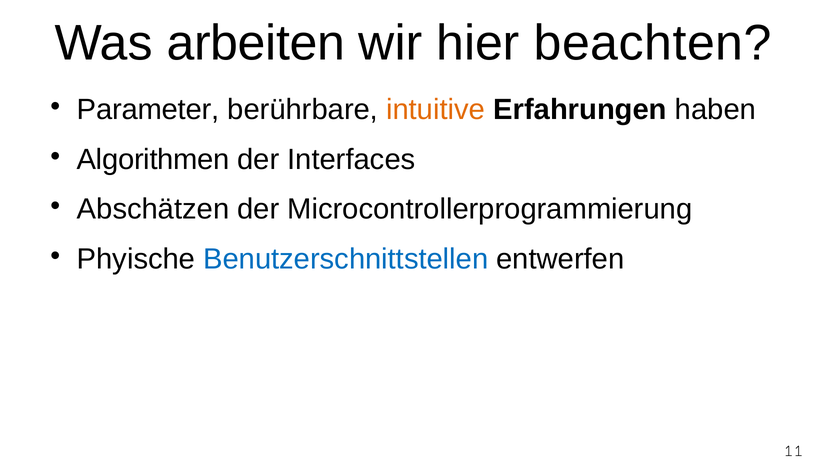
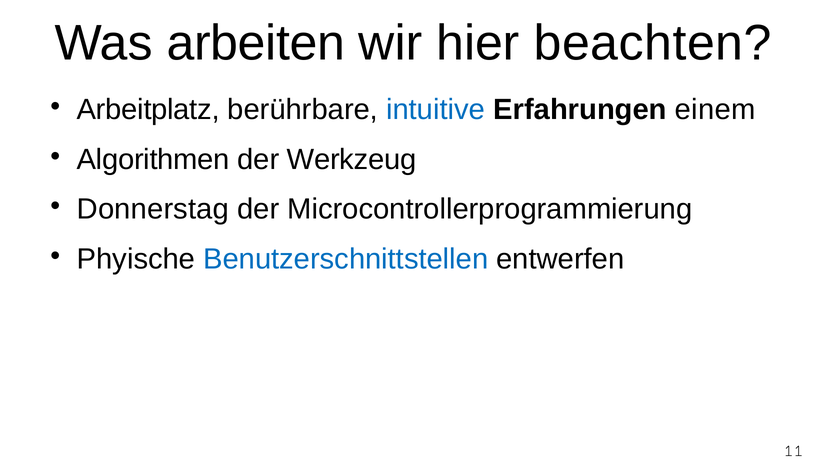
Parameter: Parameter -> Arbeitplatz
intuitive colour: orange -> blue
haben: haben -> einem
Interfaces: Interfaces -> Werkzeug
Abschätzen: Abschätzen -> Donnerstag
